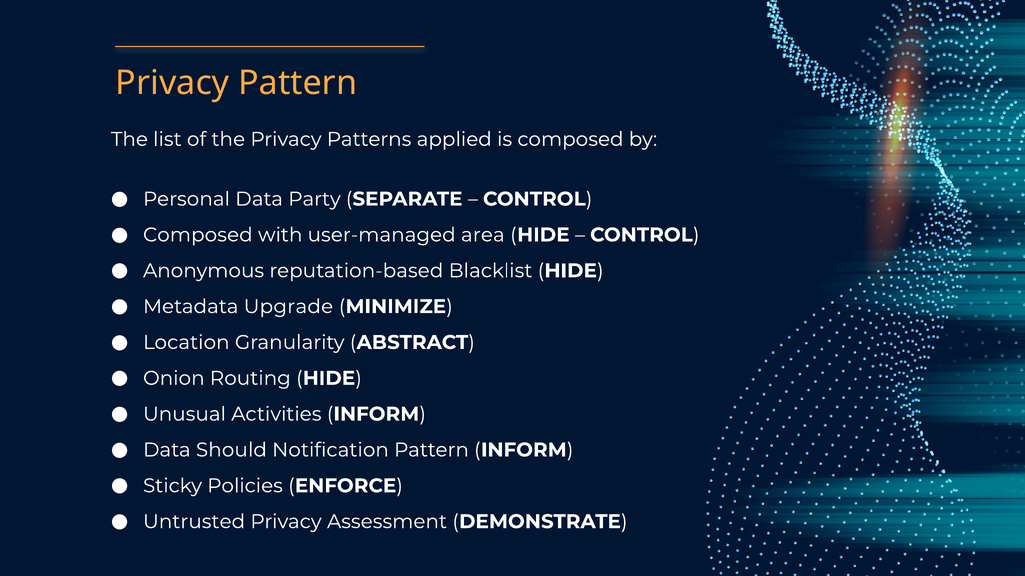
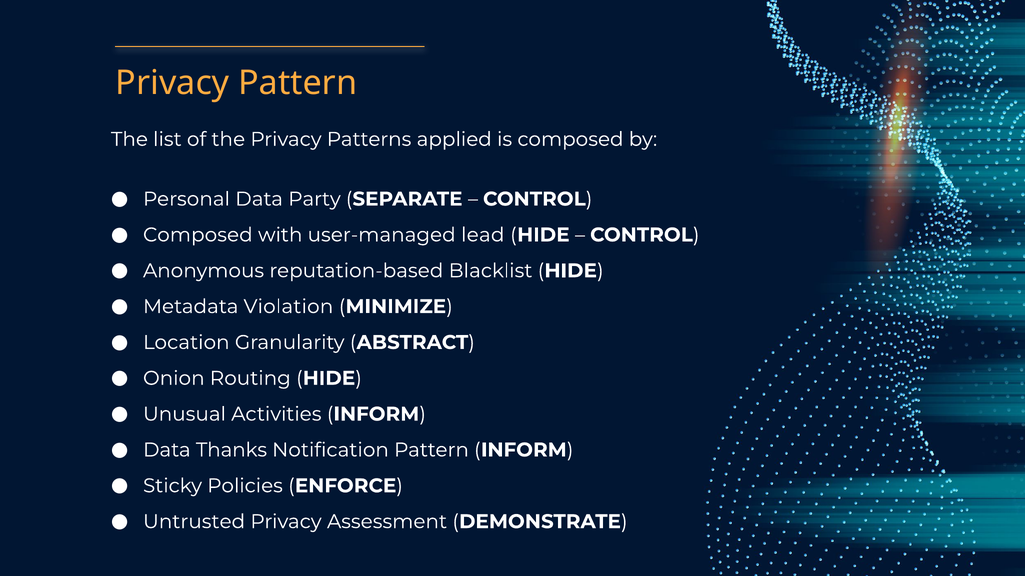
area: area -> lead
Upgrade: Upgrade -> Violation
Should: Should -> Thanks
